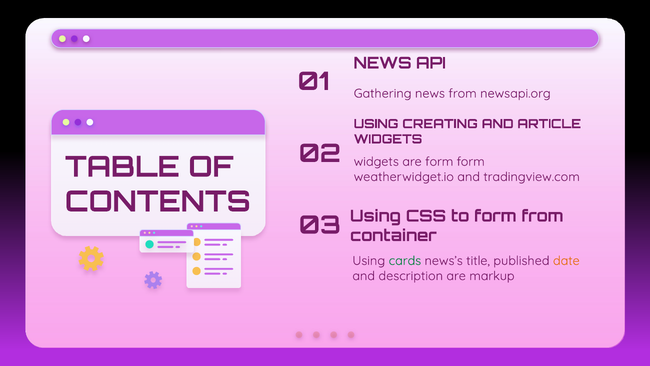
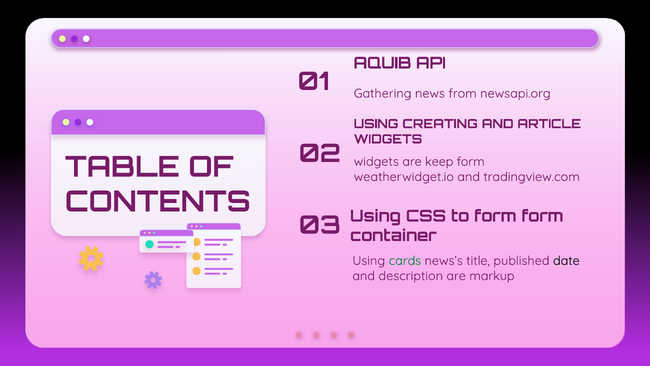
NEWS at (383, 63): NEWS -> AQUIB
are form: form -> keep
form from: from -> form
date colour: orange -> black
